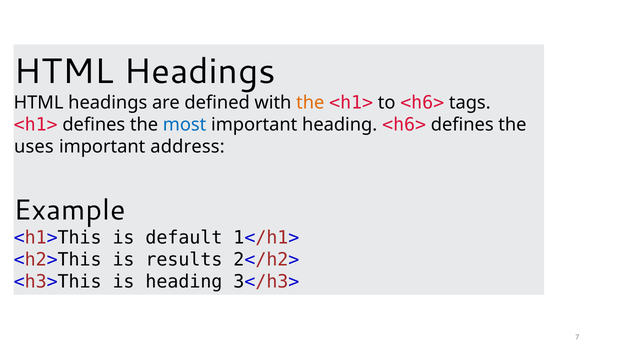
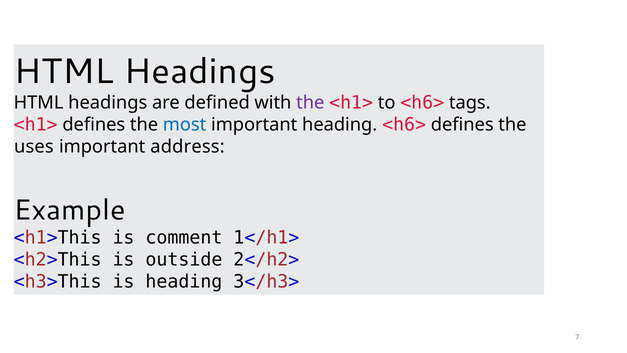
the at (310, 103) colour: orange -> purple
default: default -> comment
results: results -> outside
